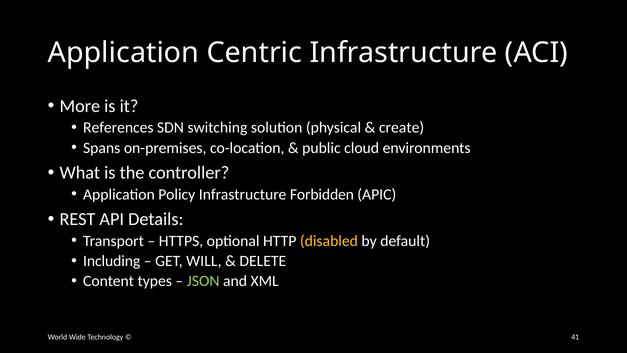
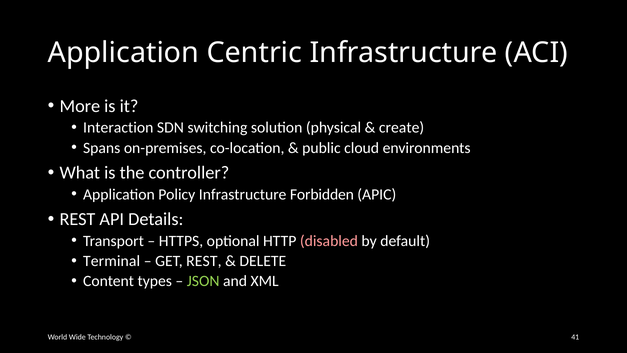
References: References -> Interaction
disabled colour: yellow -> pink
Including: Including -> Terminal
GET WILL: WILL -> REST
